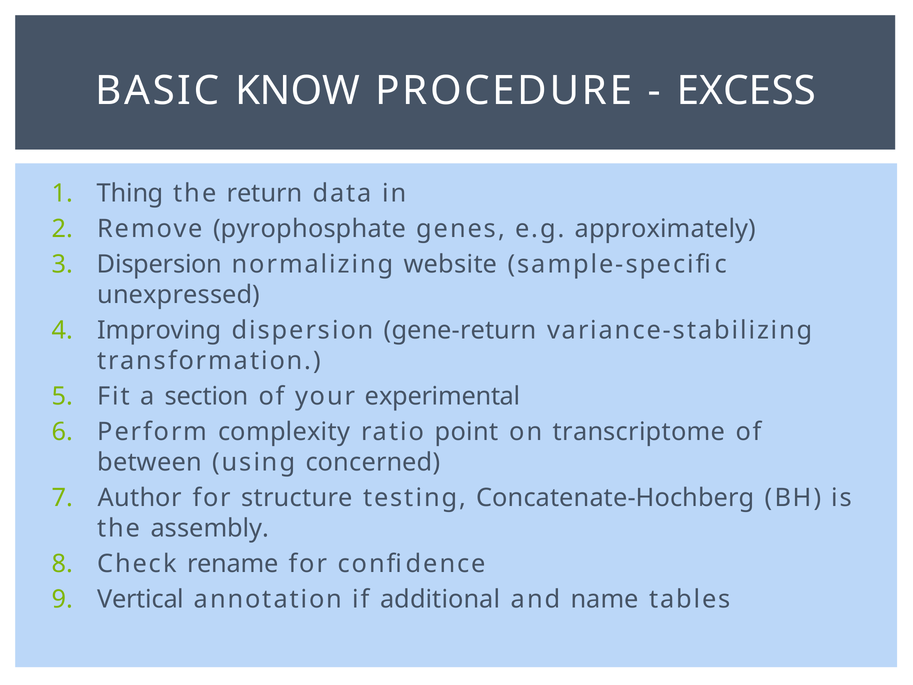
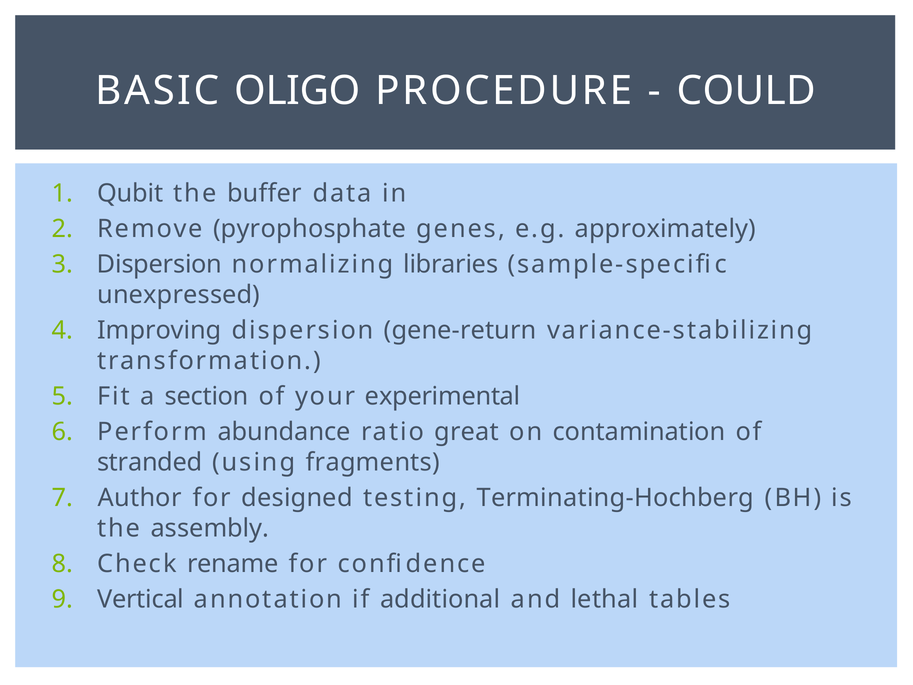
KNOW: KNOW -> OLIGO
EXCESS: EXCESS -> COULD
Thing: Thing -> Qubit
return: return -> buffer
website: website -> libraries
complexity: complexity -> abundance
point: point -> great
transcriptome: transcriptome -> contamination
between: between -> stranded
concerned: concerned -> fragments
structure: structure -> designed
Concatenate-Hochberg: Concatenate-Hochberg -> Terminating-Hochberg
name: name -> lethal
